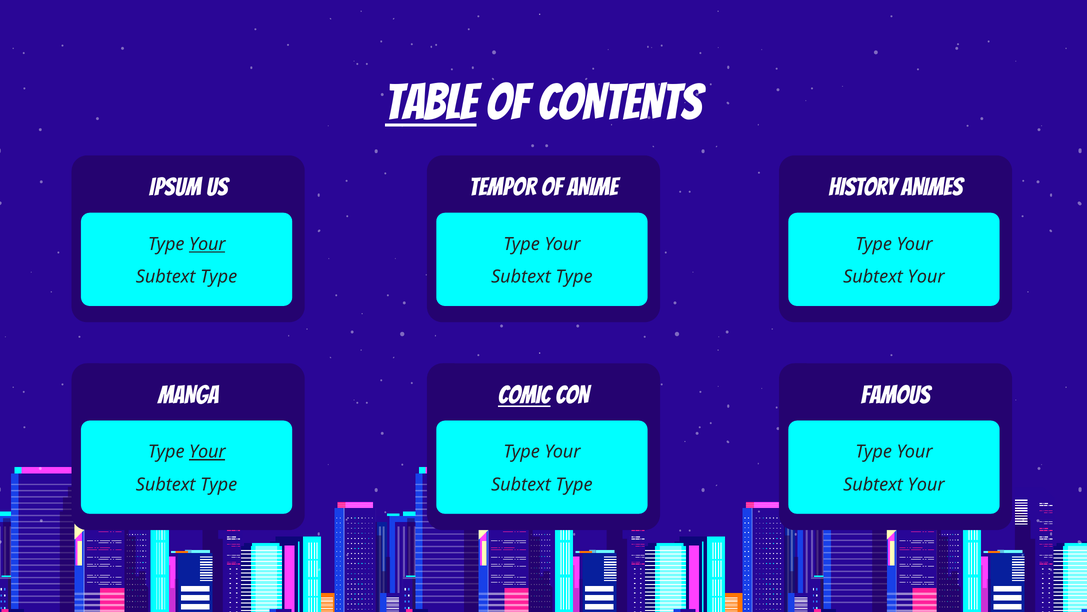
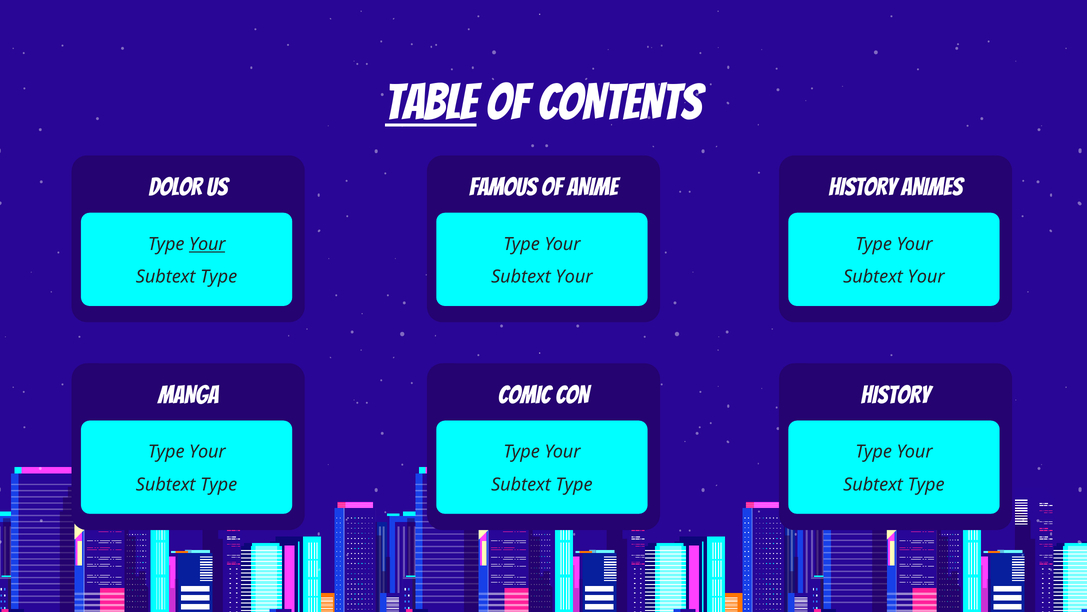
IPSUM: IPSUM -> DOLOR
TEMPOR: TEMPOR -> FAMOUS
Type at (574, 277): Type -> Your
COMIC underline: present -> none
FAMOUS at (895, 395): FAMOUS -> HISTORY
Your at (207, 452) underline: present -> none
Your at (926, 484): Your -> Type
